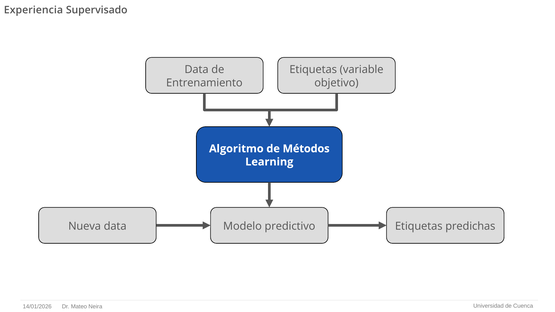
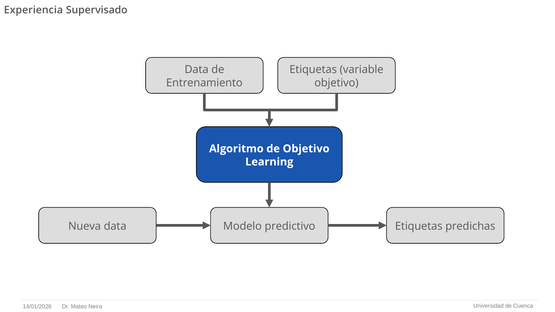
de Métodos: Métodos -> Objetivo
